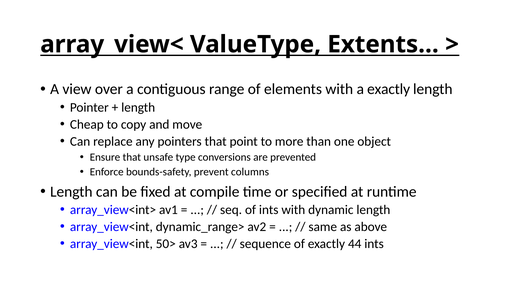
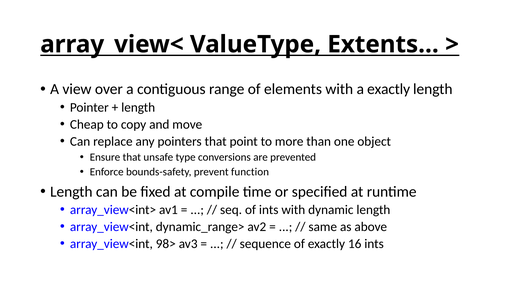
columns: columns -> function
50>: 50> -> 98>
44: 44 -> 16
